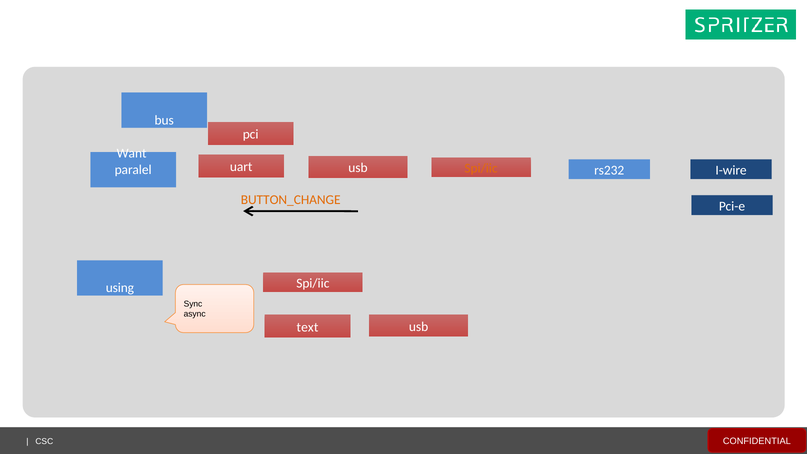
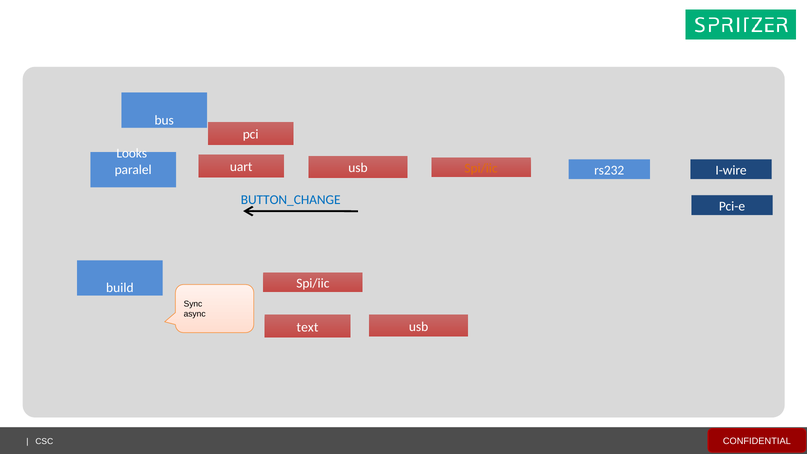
Want: Want -> Looks
BUTTON_CHANGE colour: orange -> blue
using: using -> build
